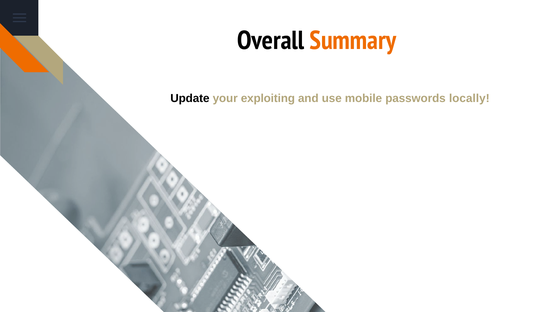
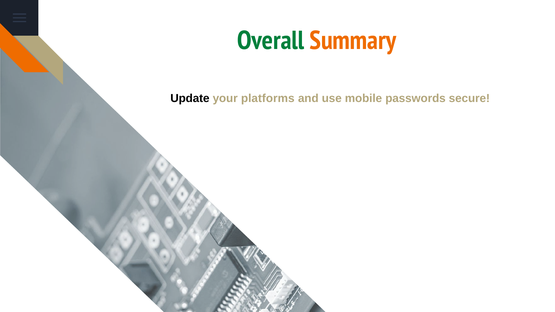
Overall colour: black -> green
exploiting: exploiting -> platforms
locally: locally -> secure
